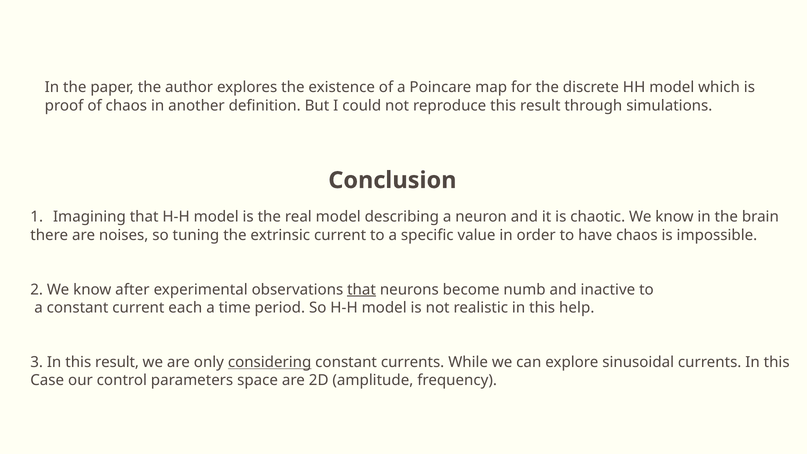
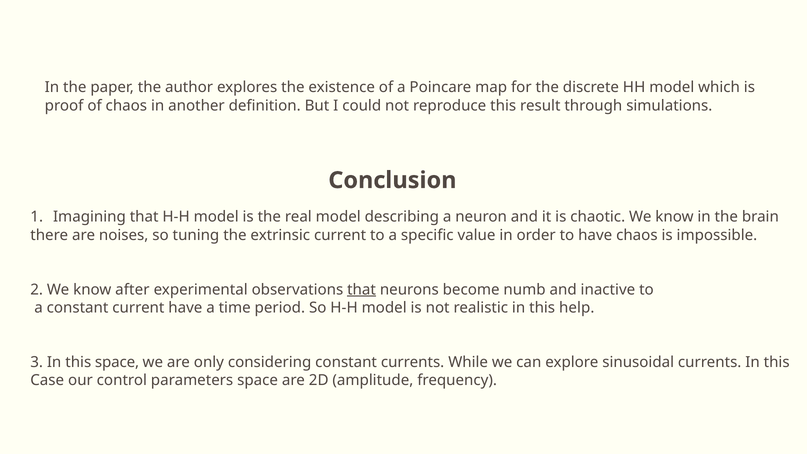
current each: each -> have
In this result: result -> space
considering underline: present -> none
